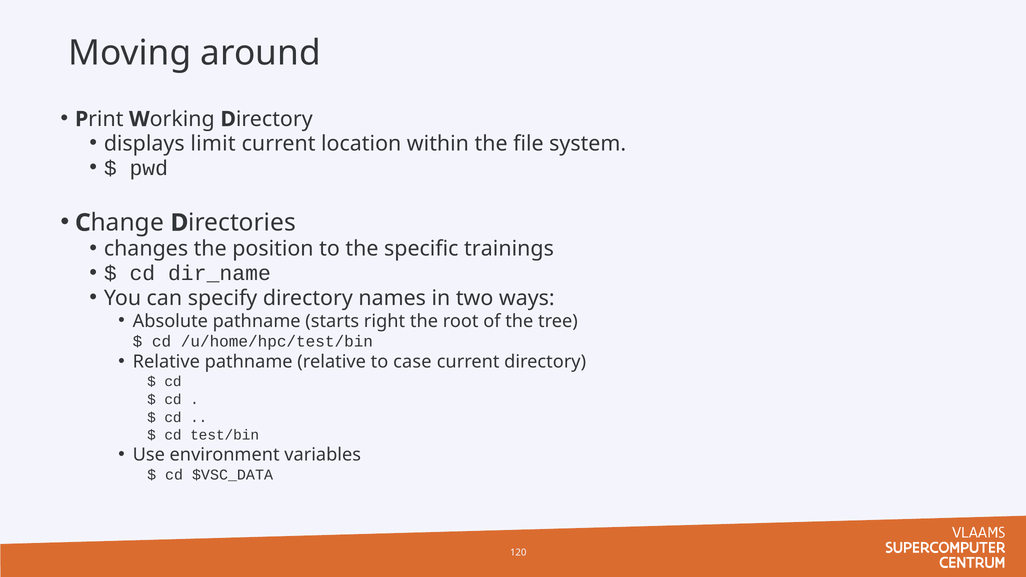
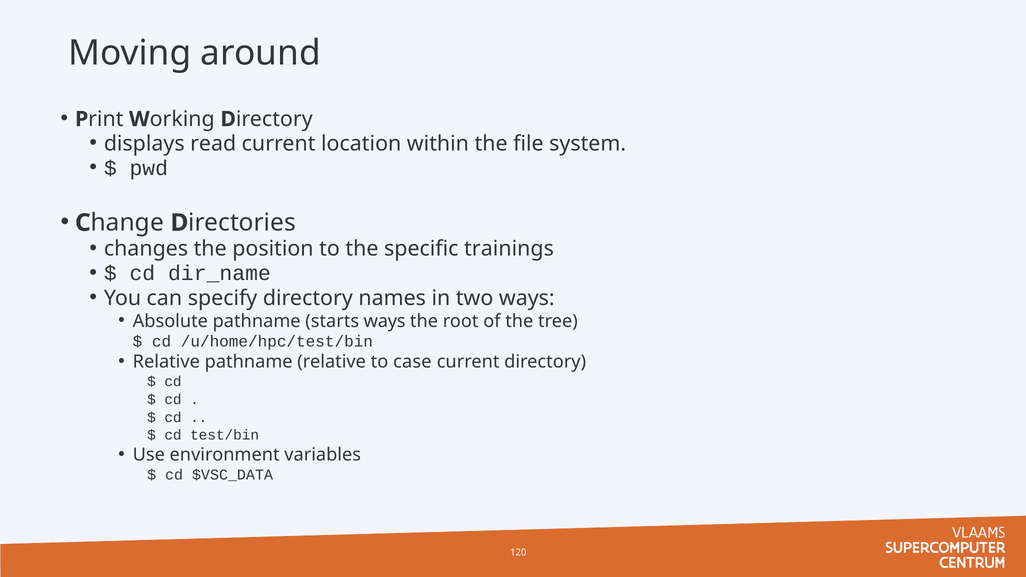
limit: limit -> read
starts right: right -> ways
